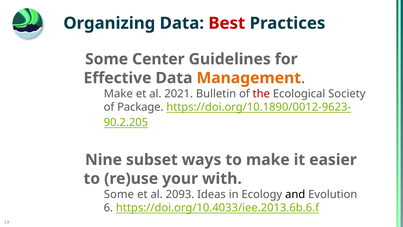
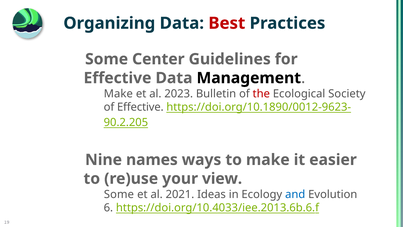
Management colour: orange -> black
2021: 2021 -> 2023
of Package: Package -> Effective
subset: subset -> names
with: with -> view
2093: 2093 -> 2021
and colour: black -> blue
